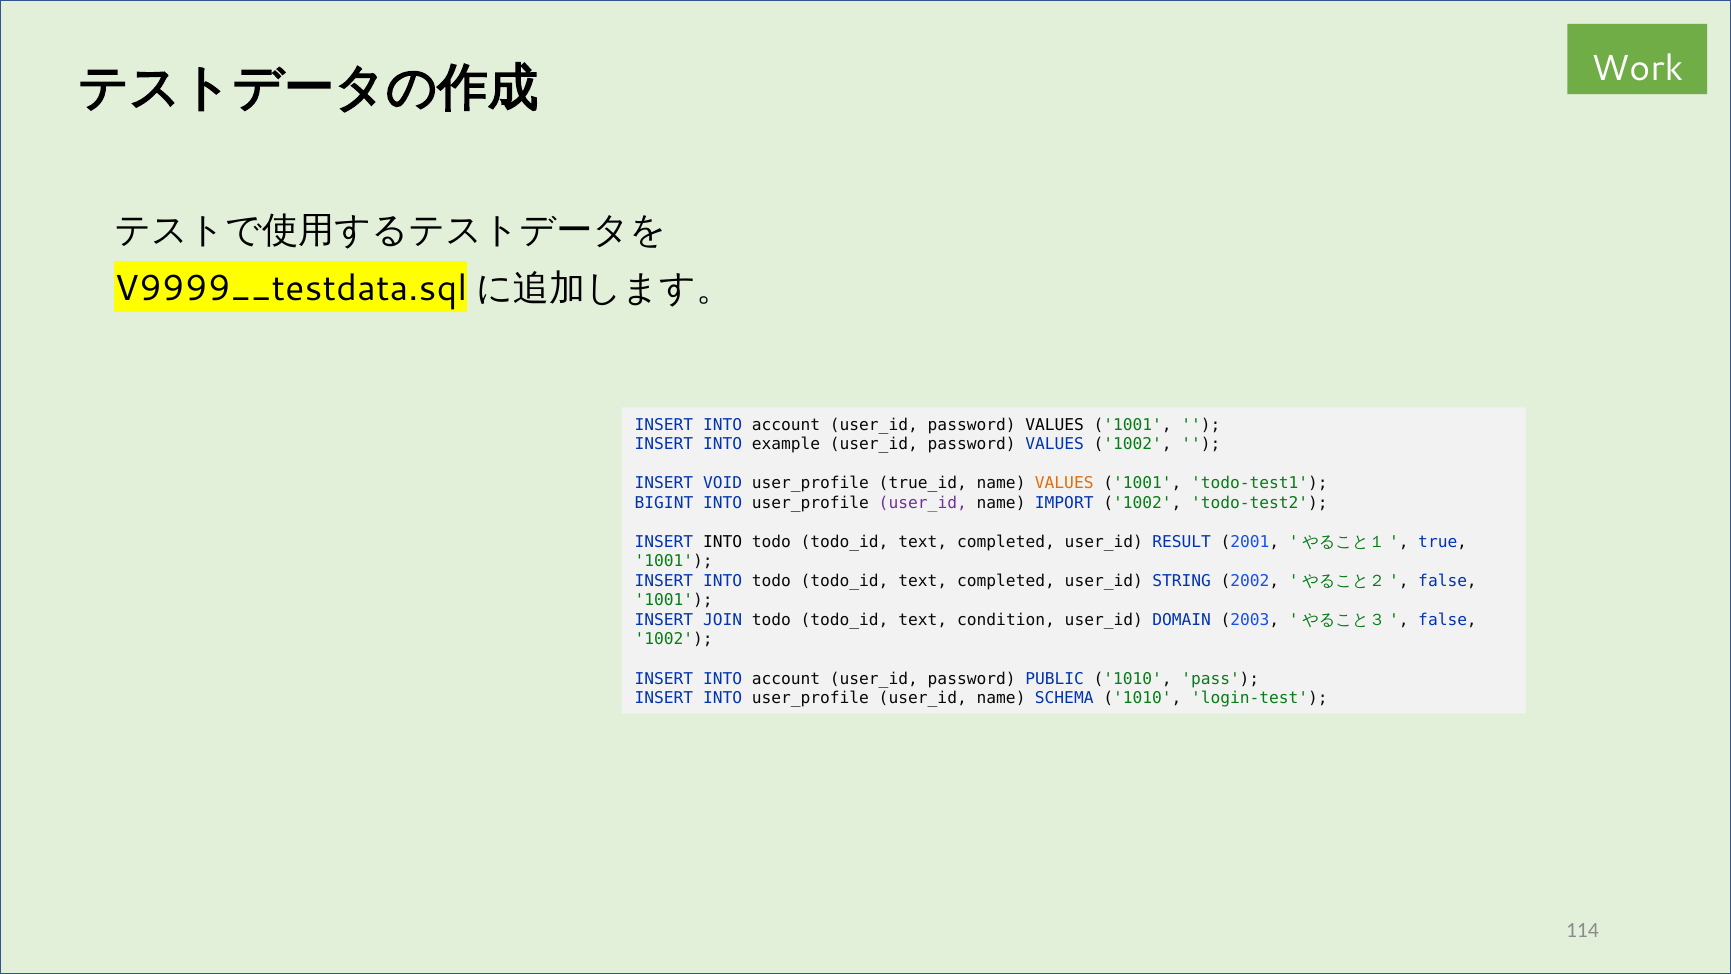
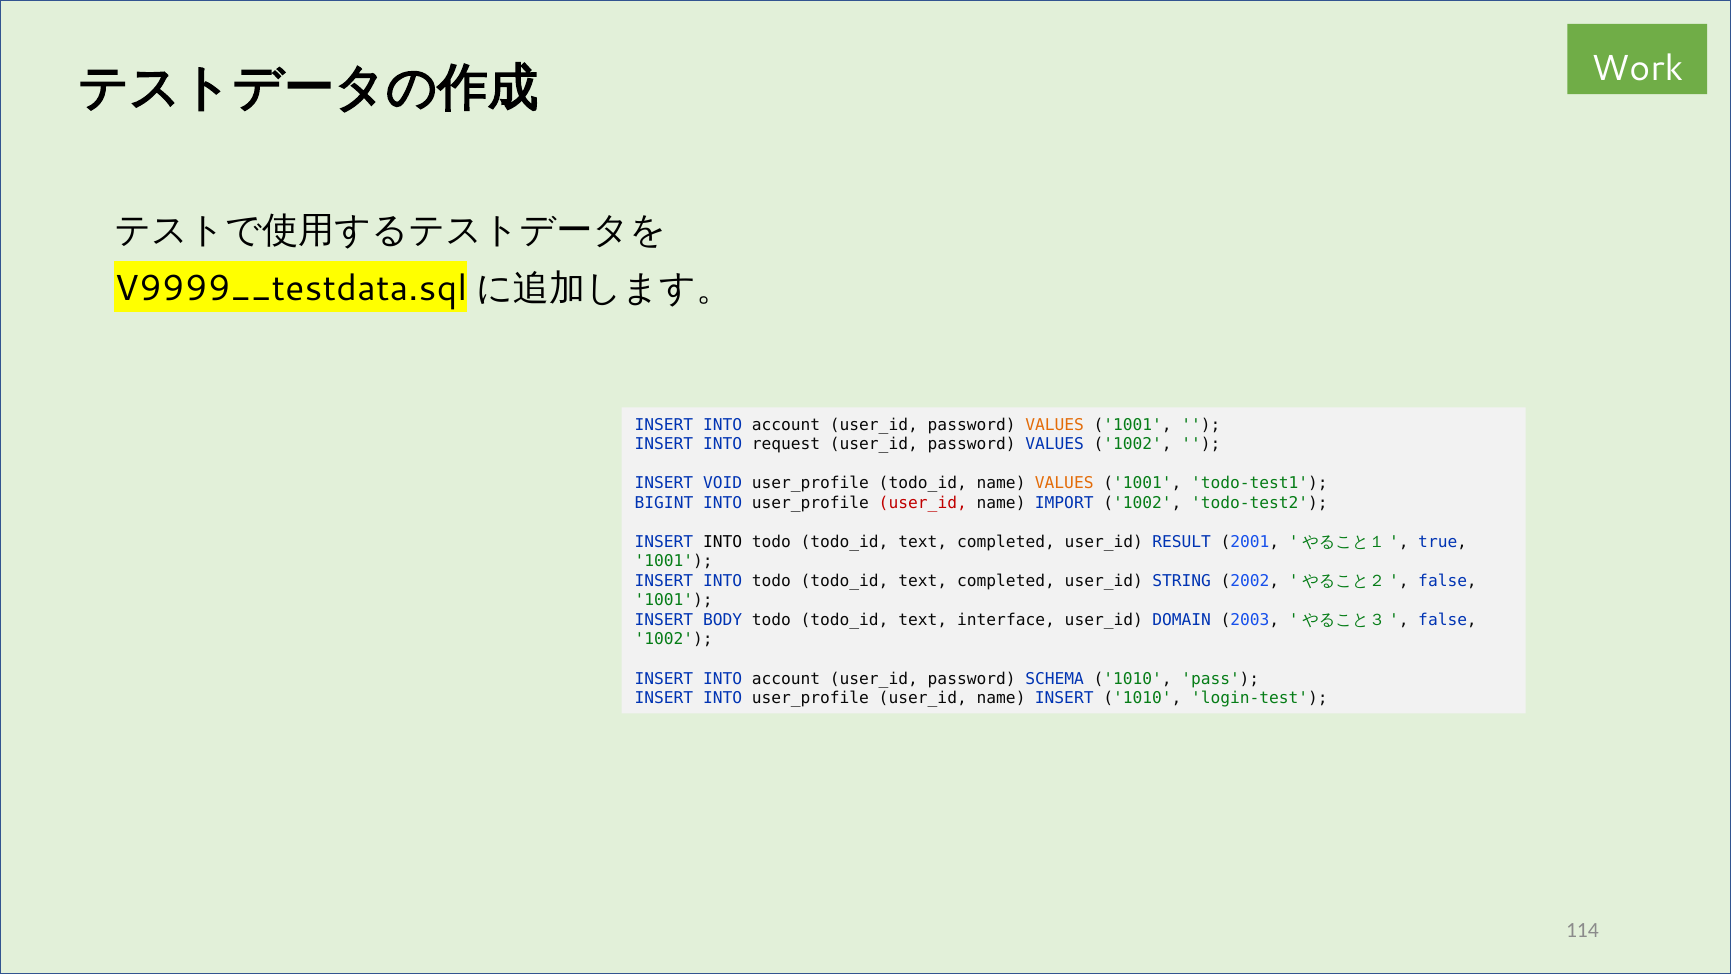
VALUES at (1055, 425) colour: black -> orange
example: example -> request
user_profile true_id: true_id -> todo_id
user_id at (923, 503) colour: purple -> red
JOIN: JOIN -> BODY
condition: condition -> interface
PUBLIC: PUBLIC -> SCHEMA
name SCHEMA: SCHEMA -> INSERT
